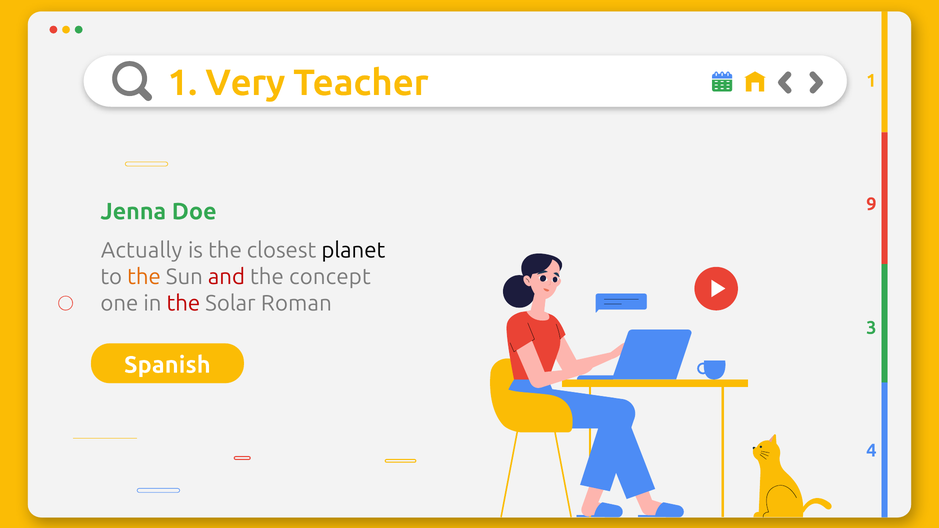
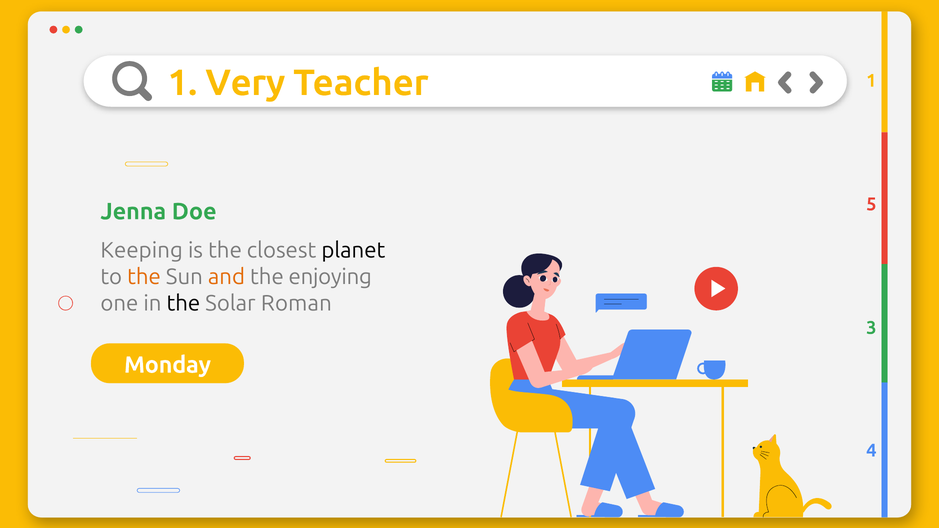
9: 9 -> 5
Actually: Actually -> Keeping
and colour: red -> orange
concept: concept -> enjoying
the at (183, 304) colour: red -> black
Spanish: Spanish -> Monday
